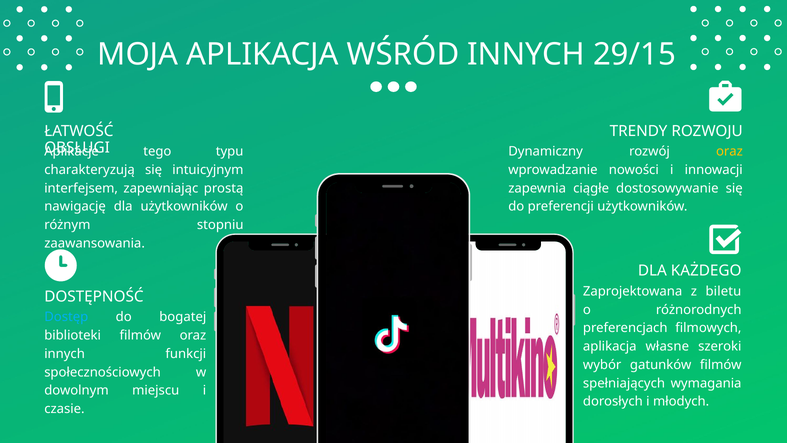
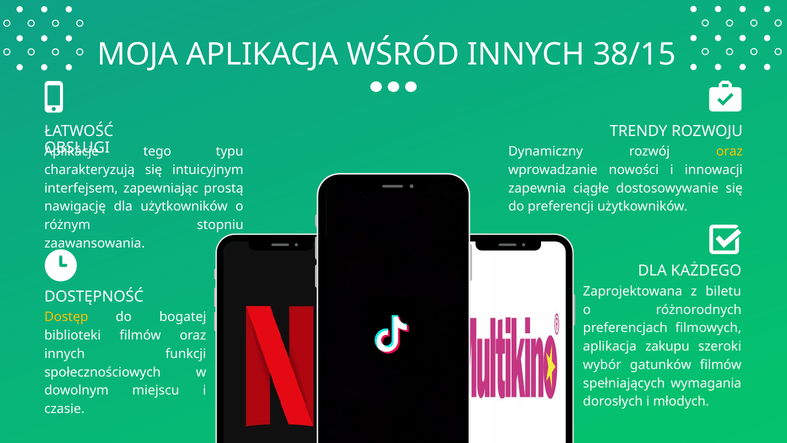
29/15: 29/15 -> 38/15
Dostęp colour: light blue -> yellow
własne: własne -> zakupu
